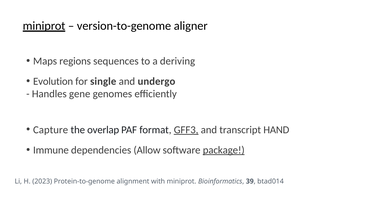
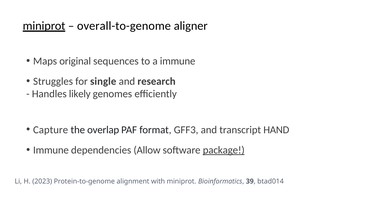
version-to-genome: version-to-genome -> overall-to-genome
regions: regions -> original
a deriving: deriving -> immune
Evolution: Evolution -> Struggles
undergo: undergo -> research
gene: gene -> likely
GFF3 underline: present -> none
